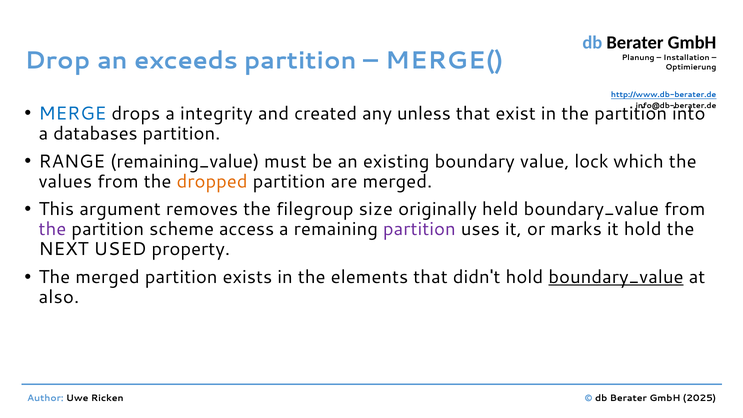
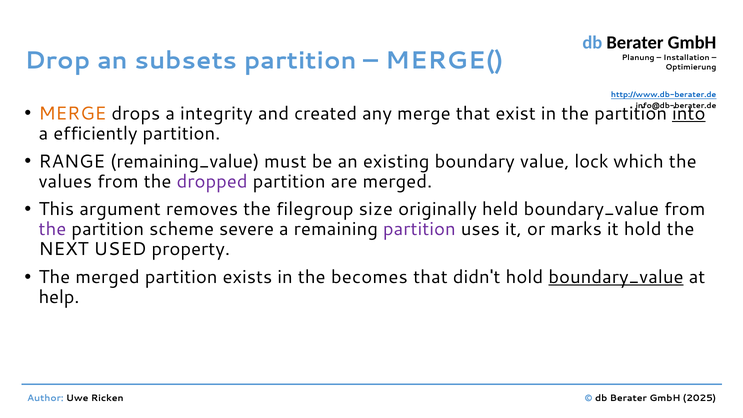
exceeds: exceeds -> subsets
MERGE at (72, 113) colour: blue -> orange
any unless: unless -> merge
into underline: none -> present
databases: databases -> efficiently
dropped colour: orange -> purple
access: access -> severe
elements: elements -> becomes
also: also -> help
